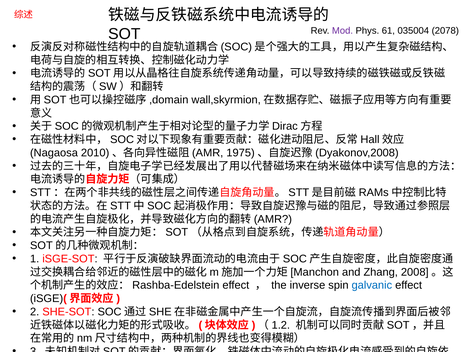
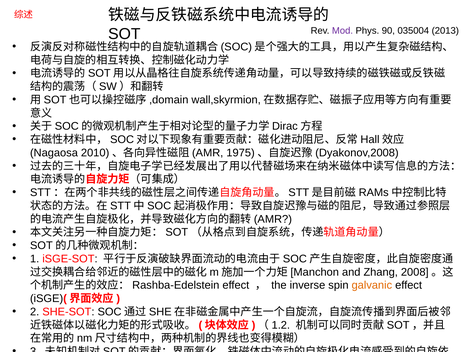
61: 61 -> 90
2078: 2078 -> 2013
galvanic colour: blue -> orange
